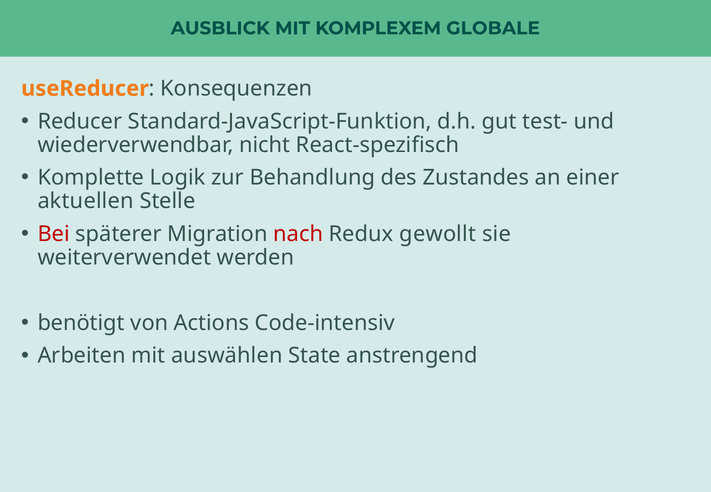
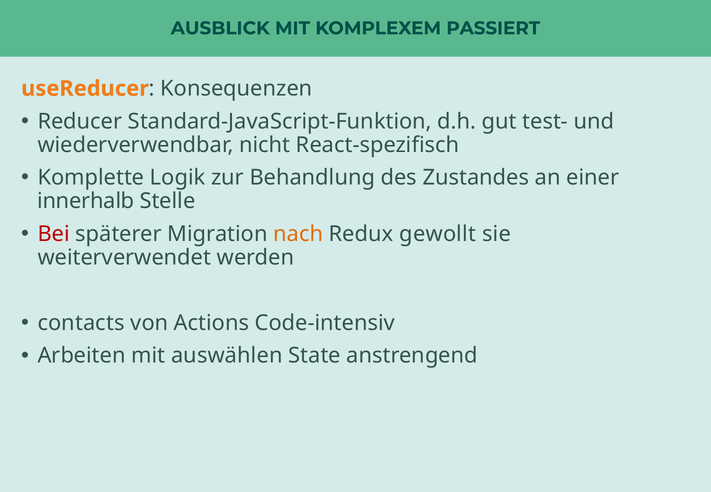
GLOBALE: GLOBALE -> PASSIERT
aktuellen: aktuellen -> innerhalb
nach colour: red -> orange
benötigt: benötigt -> contacts
